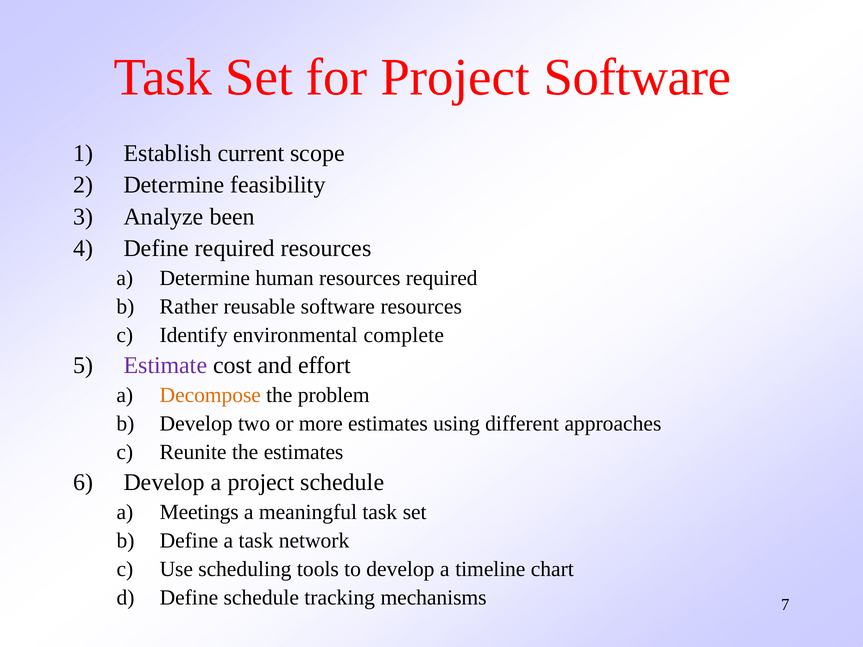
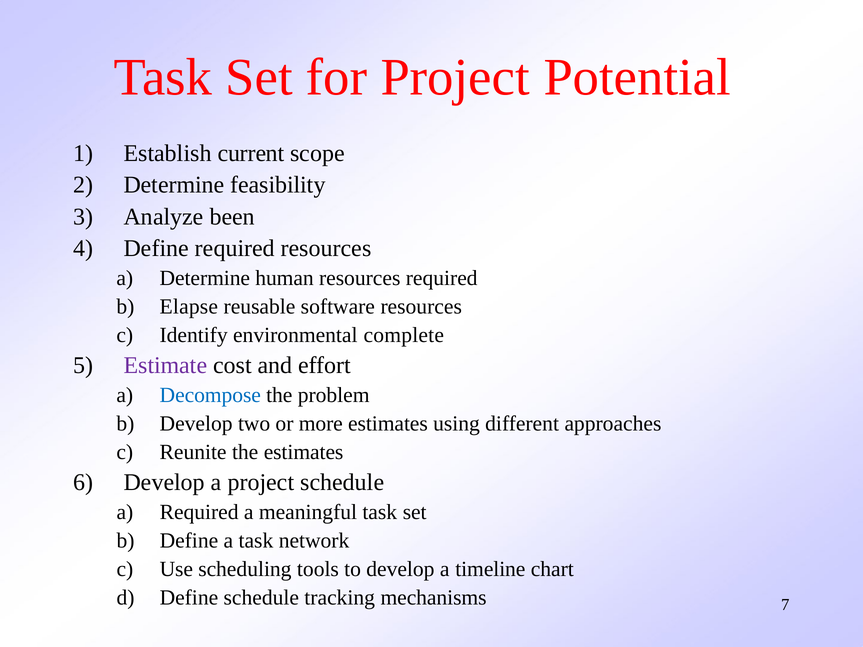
Project Software: Software -> Potential
Rather: Rather -> Elapse
Decompose colour: orange -> blue
a Meetings: Meetings -> Required
